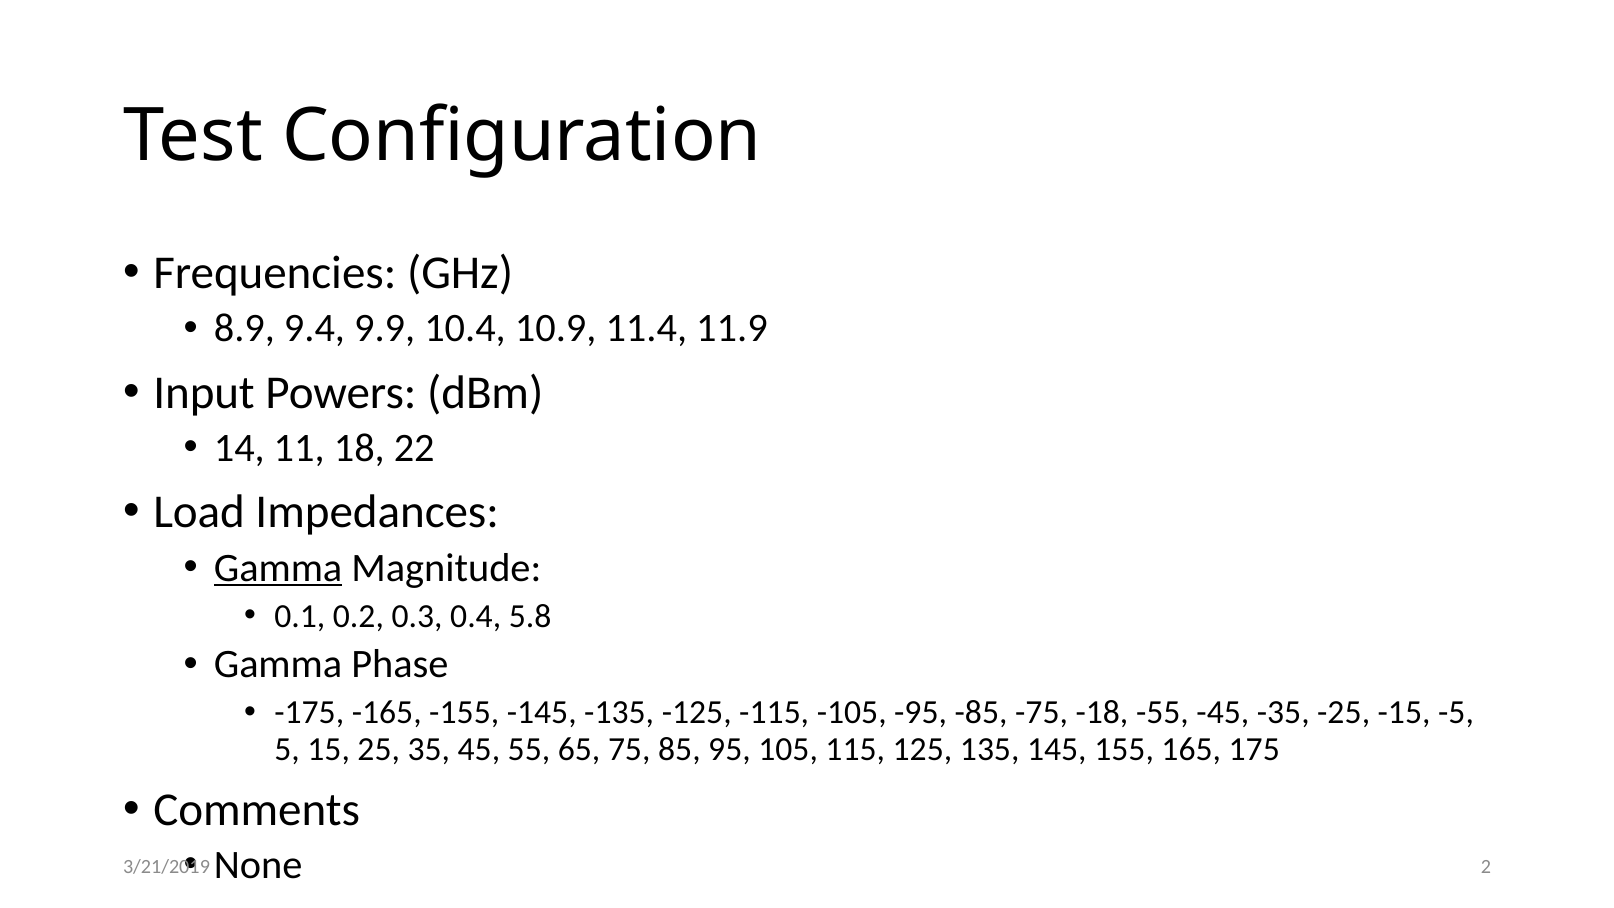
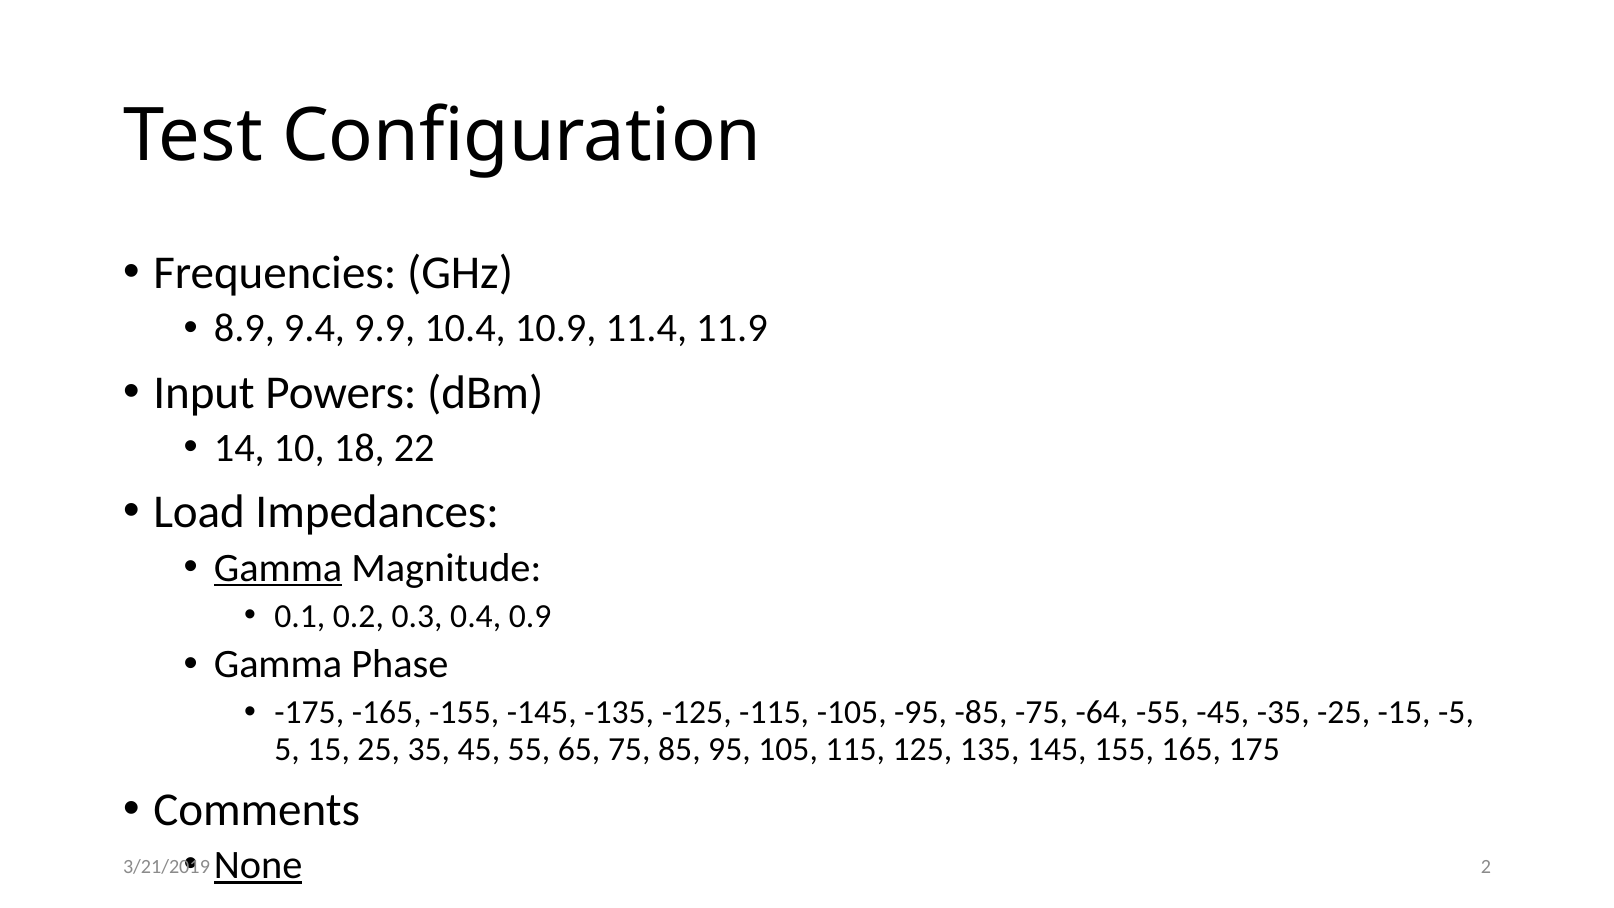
11: 11 -> 10
5.8: 5.8 -> 0.9
-18: -18 -> -64
None underline: none -> present
